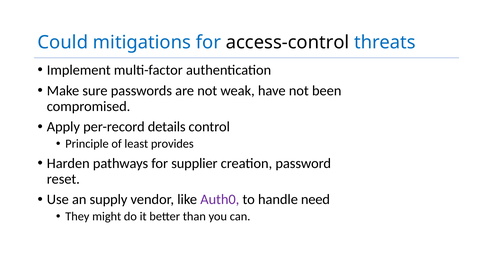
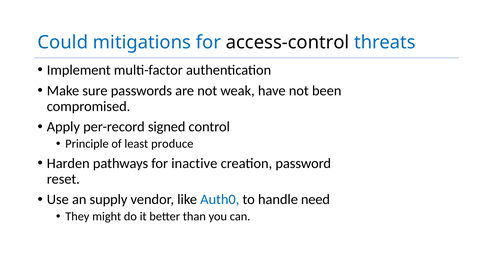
details: details -> signed
provides: provides -> produce
supplier: supplier -> inactive
Auth0 colour: purple -> blue
